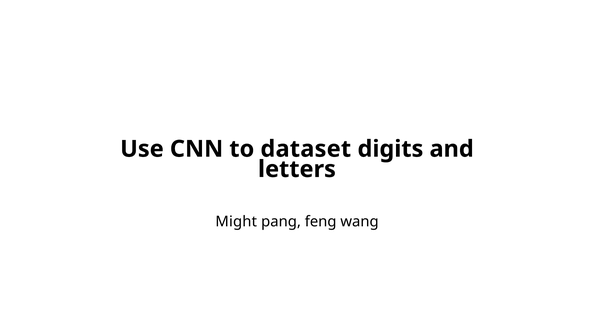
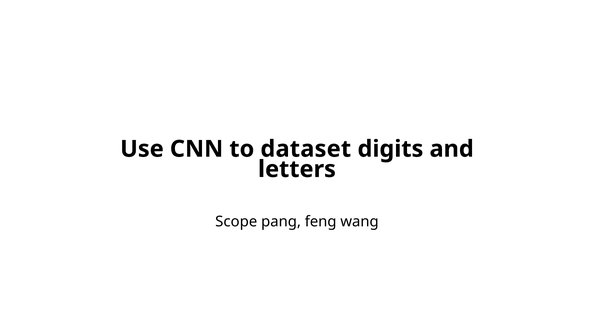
Might: Might -> Scope
